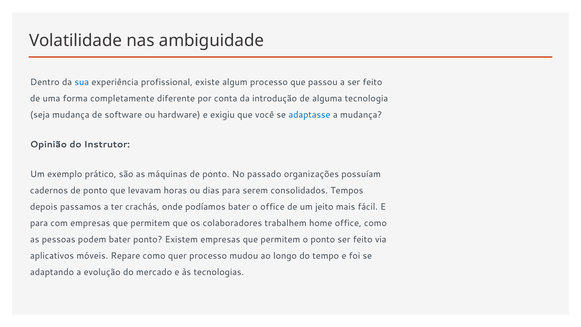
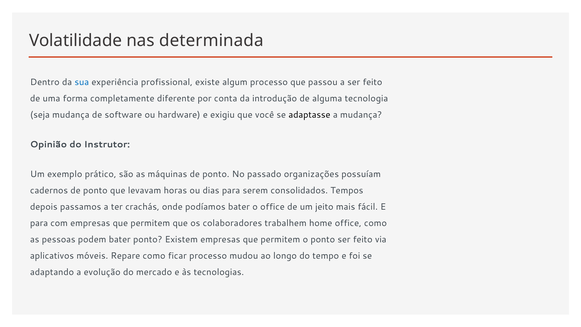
ambiguidade: ambiguidade -> determinada
adaptasse colour: blue -> black
quer: quer -> ficar
